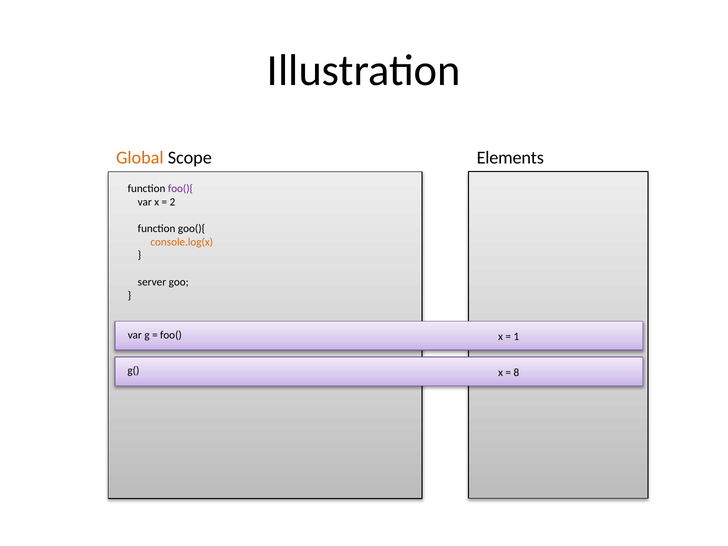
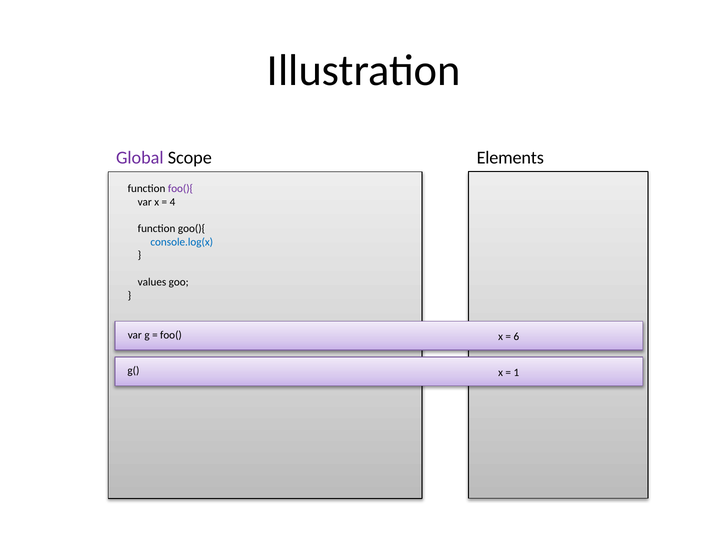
Global colour: orange -> purple
2: 2 -> 4
console.log(x colour: orange -> blue
server: server -> values
1: 1 -> 6
8: 8 -> 1
